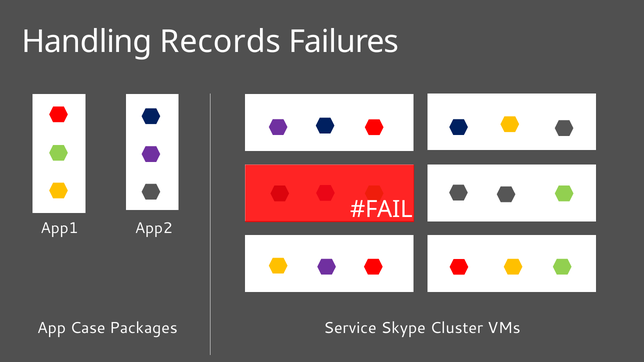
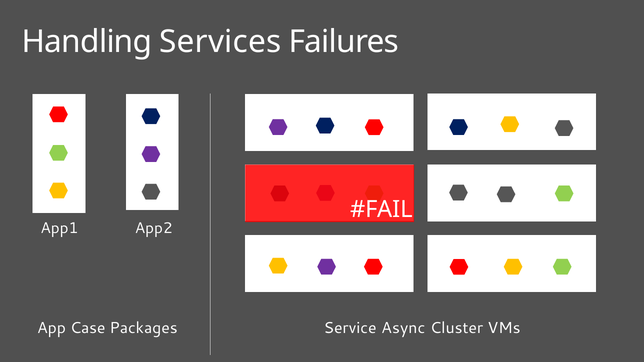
Records: Records -> Services
Skype: Skype -> Async
